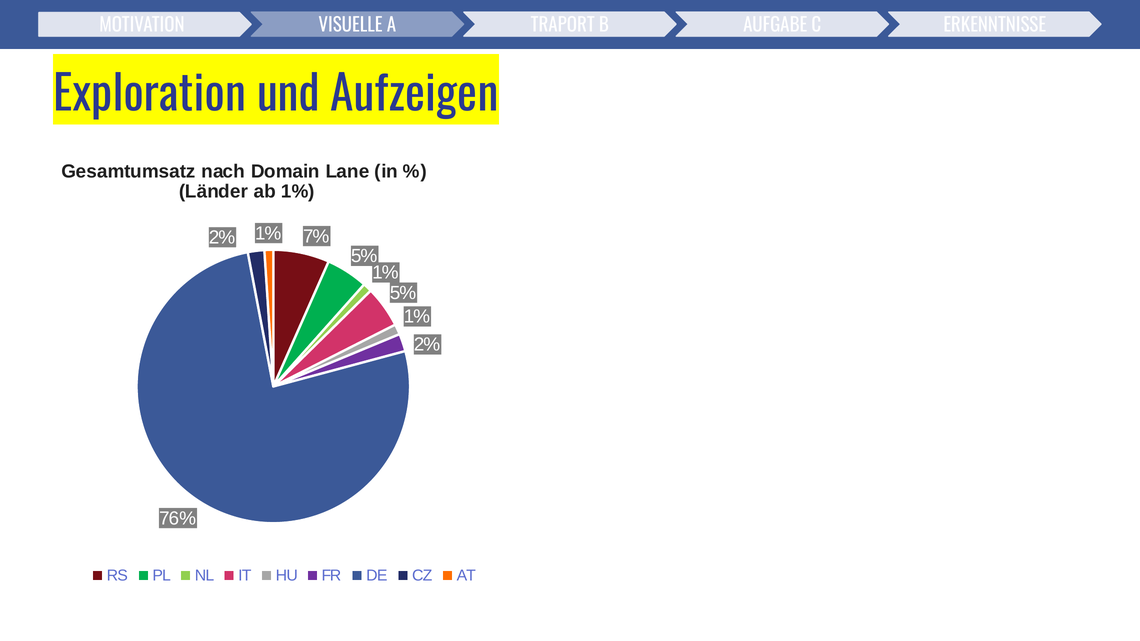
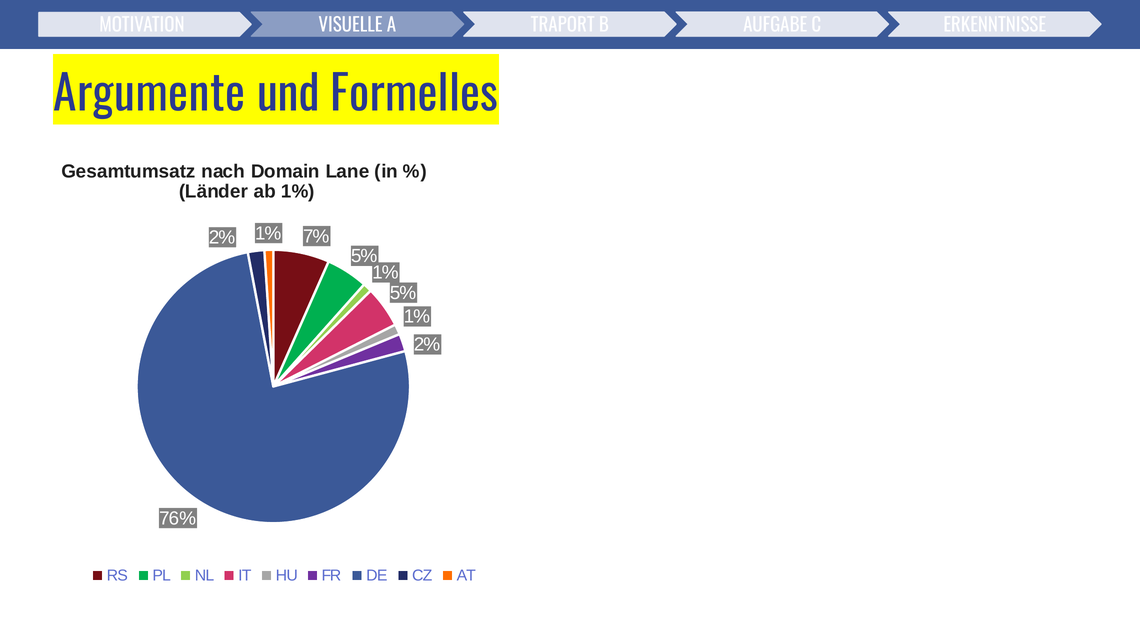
Exploration: Exploration -> Argumente
Aufzeigen: Aufzeigen -> Formelles
